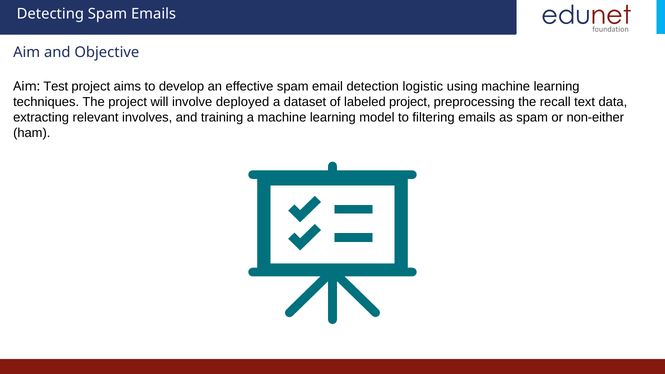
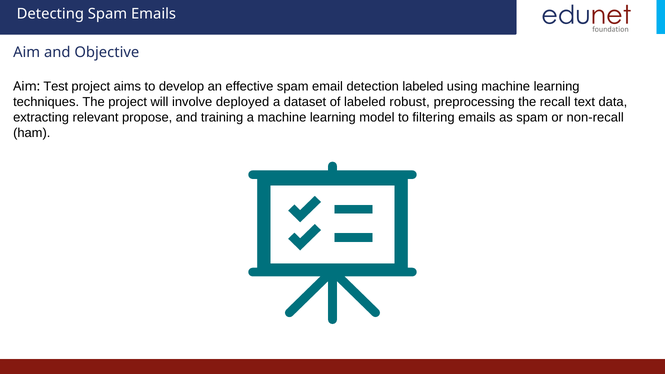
detection logistic: logistic -> labeled
labeled project: project -> robust
involves: involves -> propose
non-either: non-either -> non-recall
